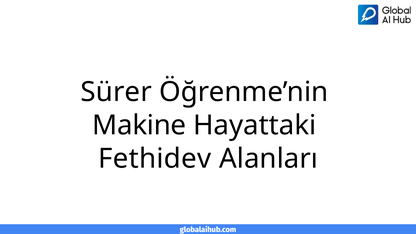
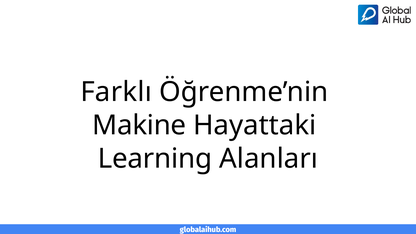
Sürer: Sürer -> Farklı
Fethidev: Fethidev -> Learning
